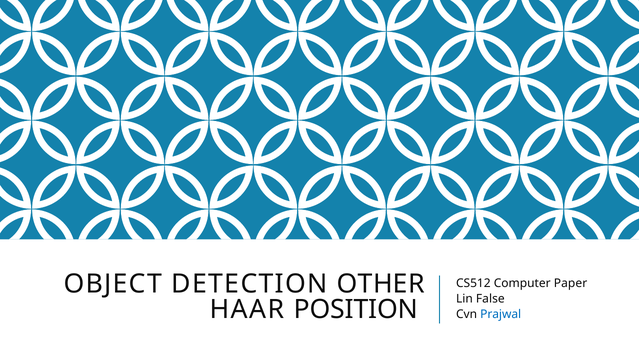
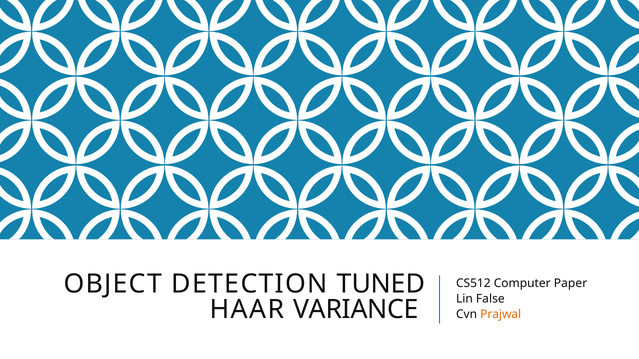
OTHER: OTHER -> TUNED
POSITION: POSITION -> VARIANCE
Prajwal colour: blue -> orange
